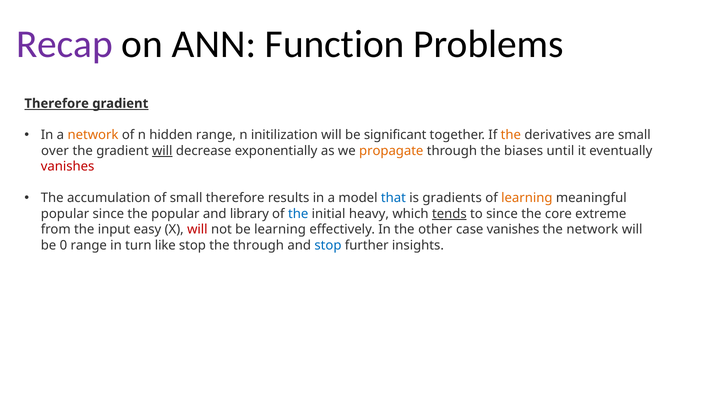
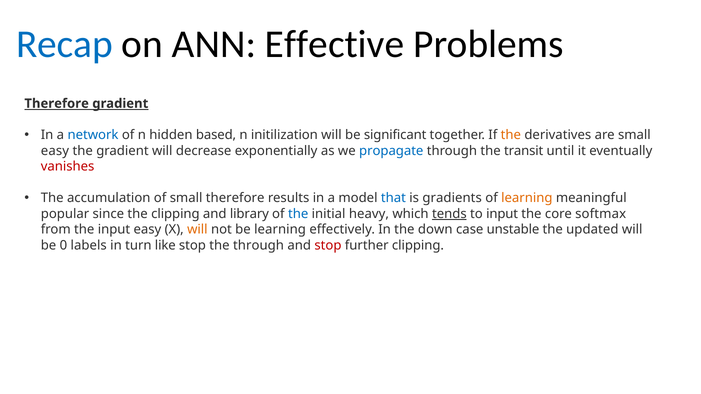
Recap colour: purple -> blue
Function: Function -> Effective
network at (93, 135) colour: orange -> blue
hidden range: range -> based
over at (55, 151): over -> easy
will at (162, 151) underline: present -> none
propagate colour: orange -> blue
biases: biases -> transit
the popular: popular -> clipping
to since: since -> input
extreme: extreme -> softmax
will at (197, 230) colour: red -> orange
other: other -> down
case vanishes: vanishes -> unstable
the network: network -> updated
0 range: range -> labels
stop at (328, 246) colour: blue -> red
further insights: insights -> clipping
